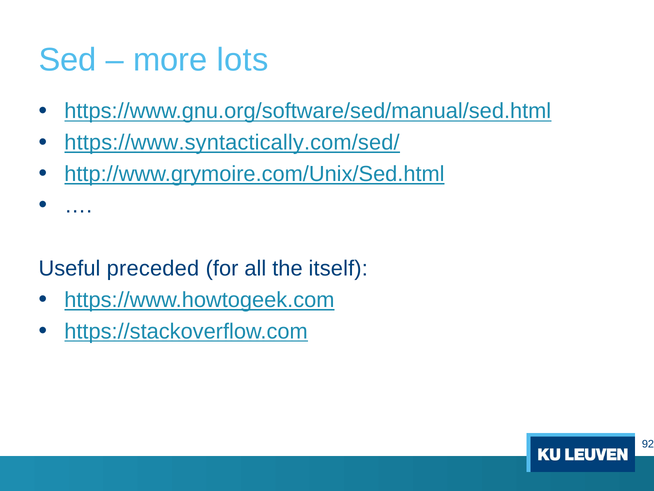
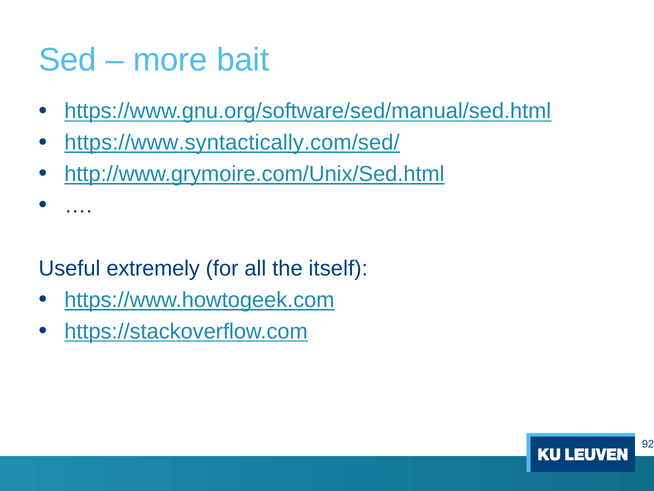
lots: lots -> bait
preceded: preceded -> extremely
